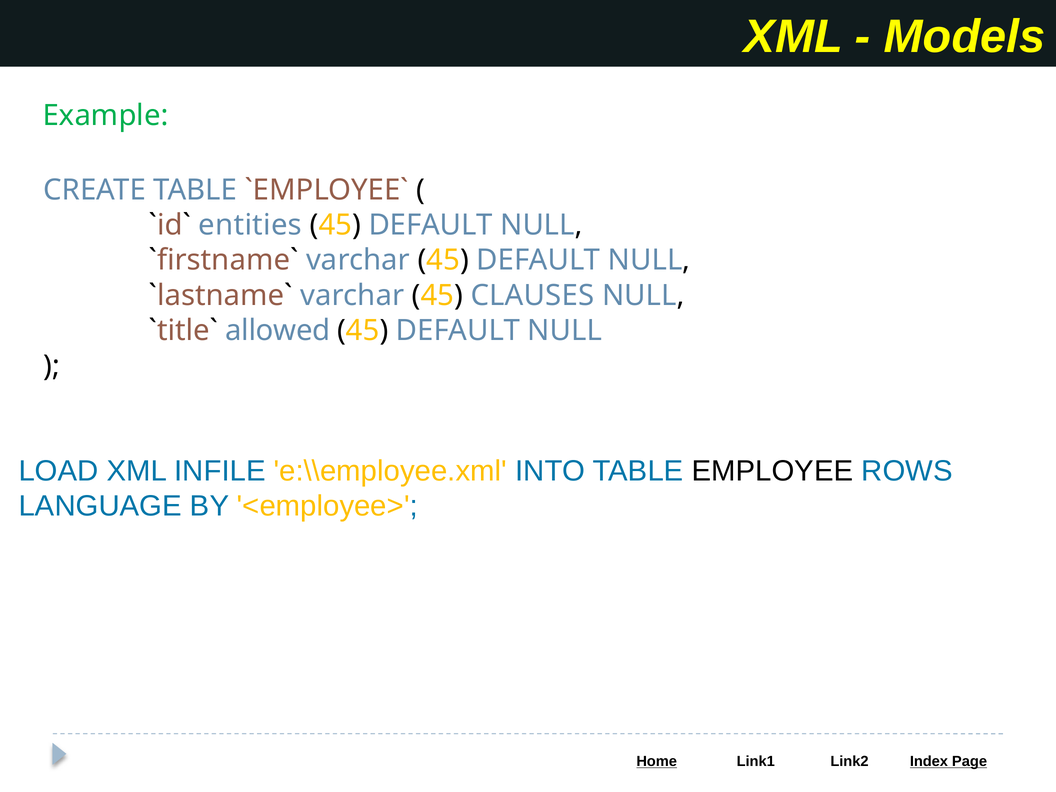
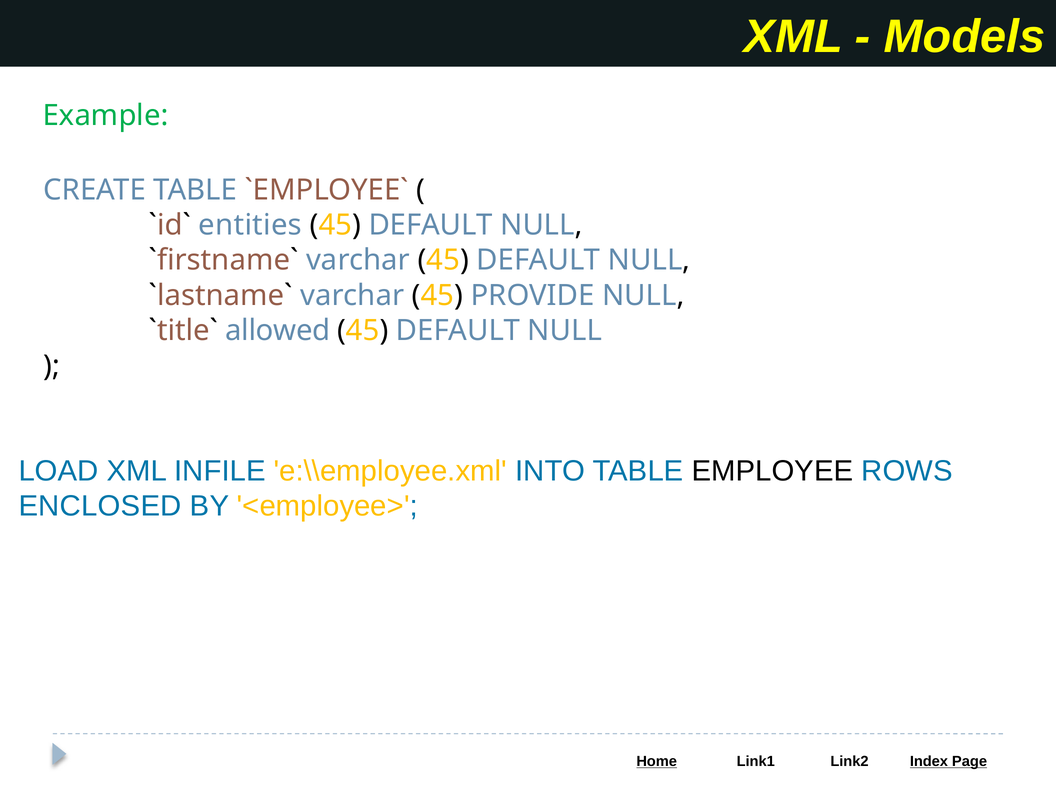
CLAUSES: CLAUSES -> PROVIDE
LANGUAGE: LANGUAGE -> ENCLOSED
